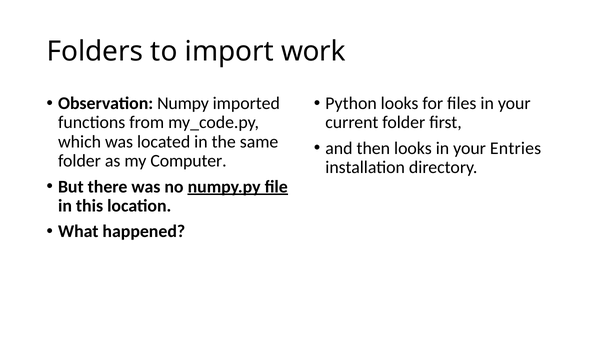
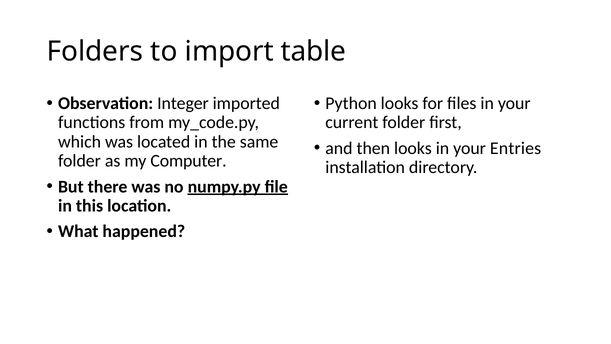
work: work -> table
Numpy: Numpy -> Integer
